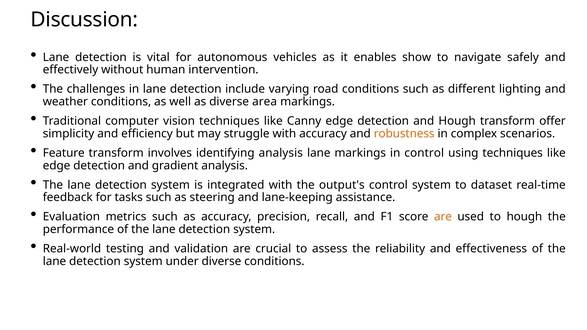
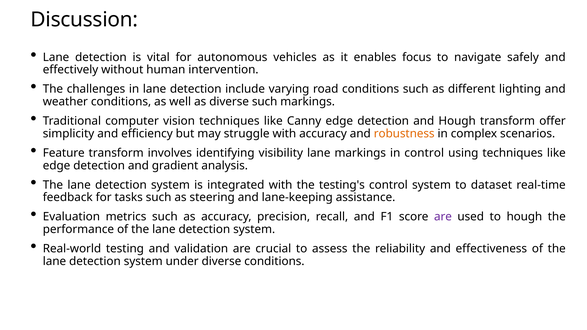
show: show -> focus
diverse area: area -> such
identifying analysis: analysis -> visibility
output's: output's -> testing's
are at (443, 217) colour: orange -> purple
